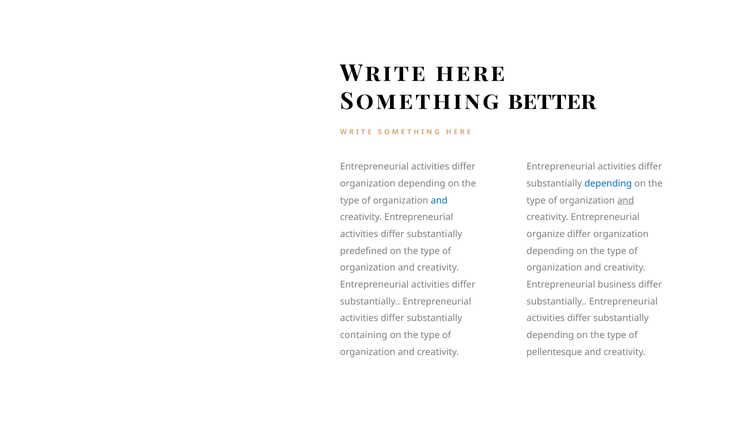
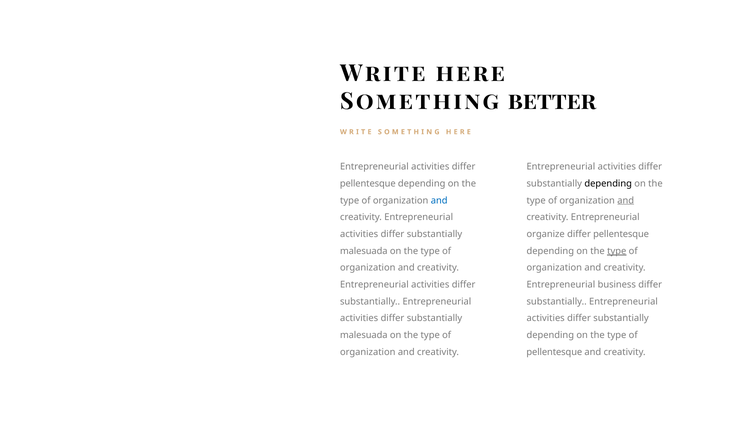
organization at (368, 183): organization -> pellentesque
depending at (608, 183) colour: blue -> black
organization at (621, 234): organization -> pellentesque
predefined at (364, 251): predefined -> malesuada
type at (617, 251) underline: none -> present
containing at (364, 335): containing -> malesuada
